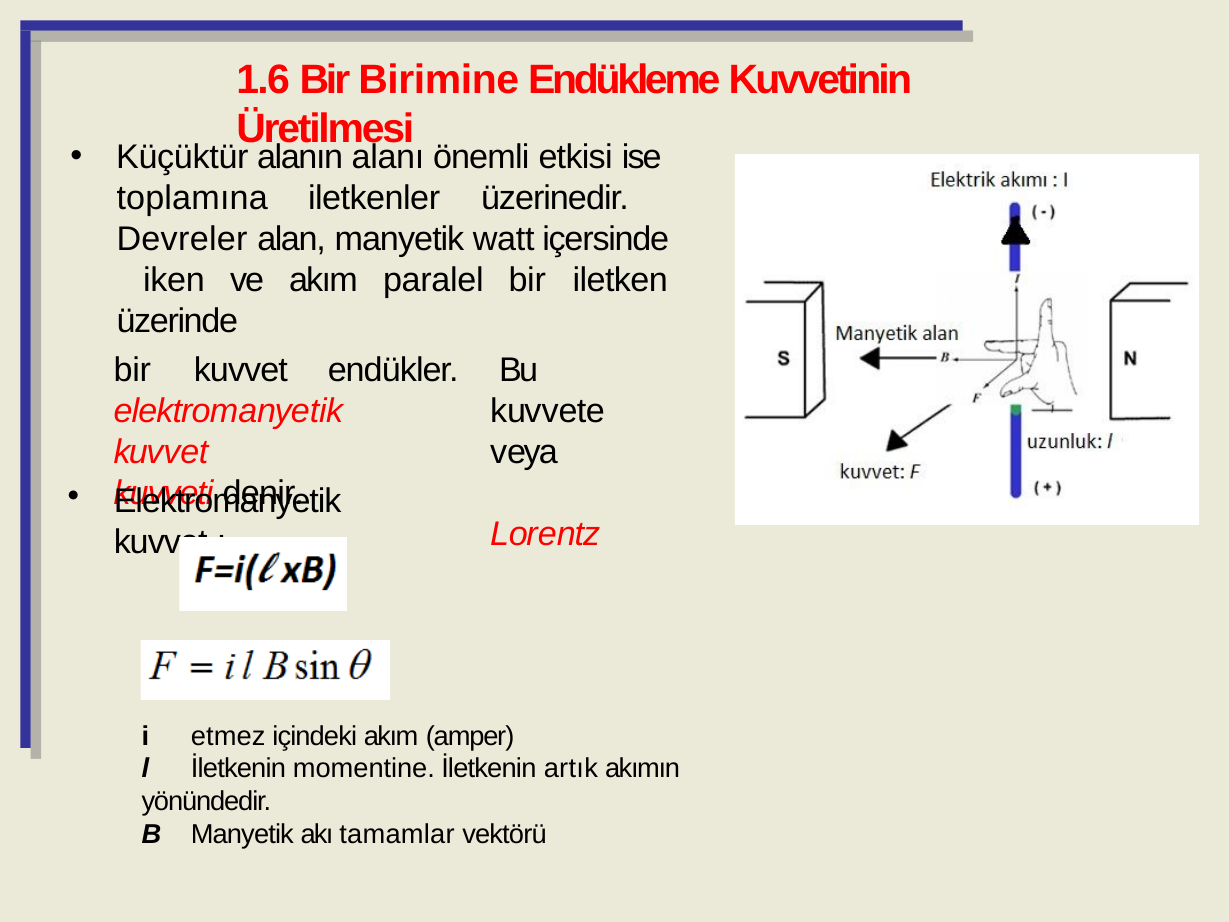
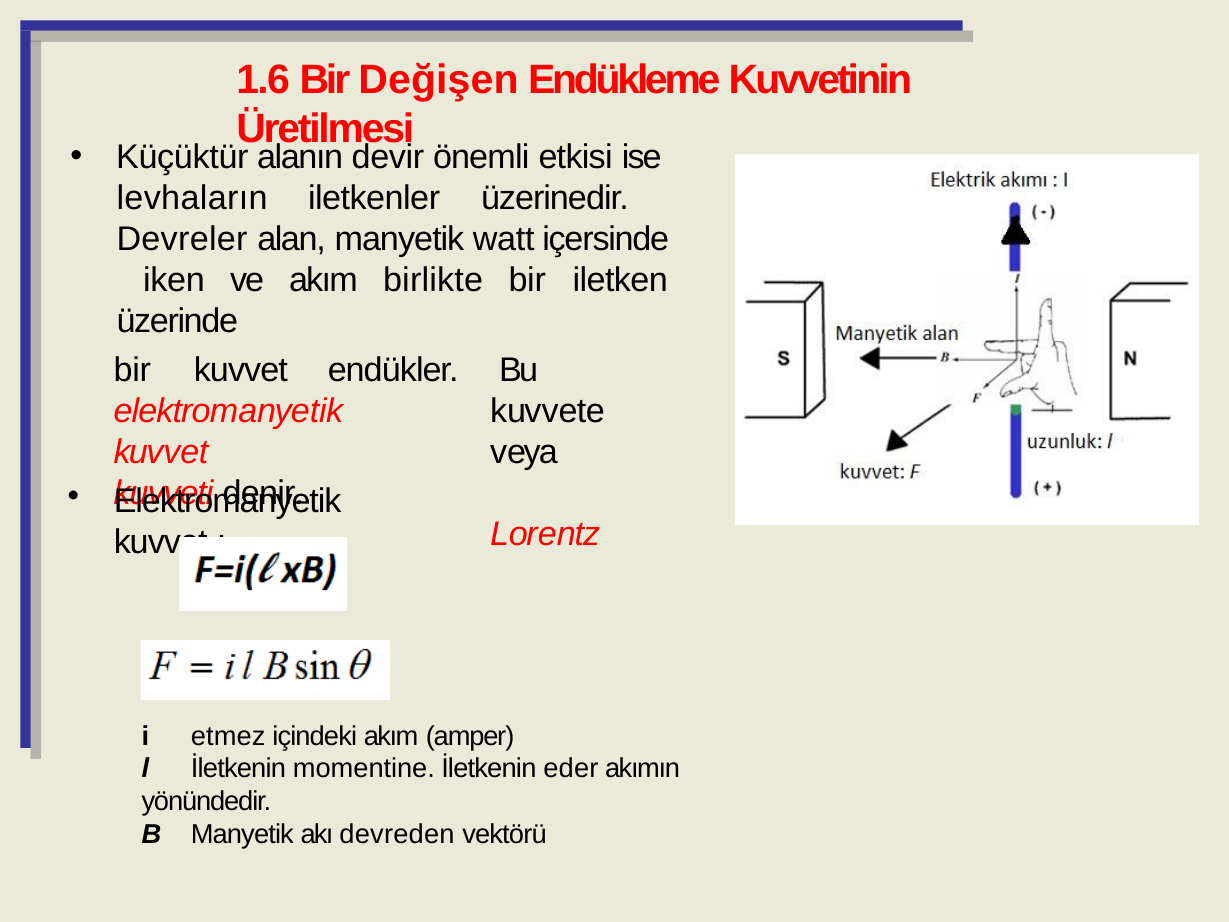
Birimine: Birimine -> Değişen
alanı: alanı -> devir
toplamına: toplamına -> levhaların
paralel: paralel -> birlikte
artık: artık -> eder
tamamlar: tamamlar -> devreden
